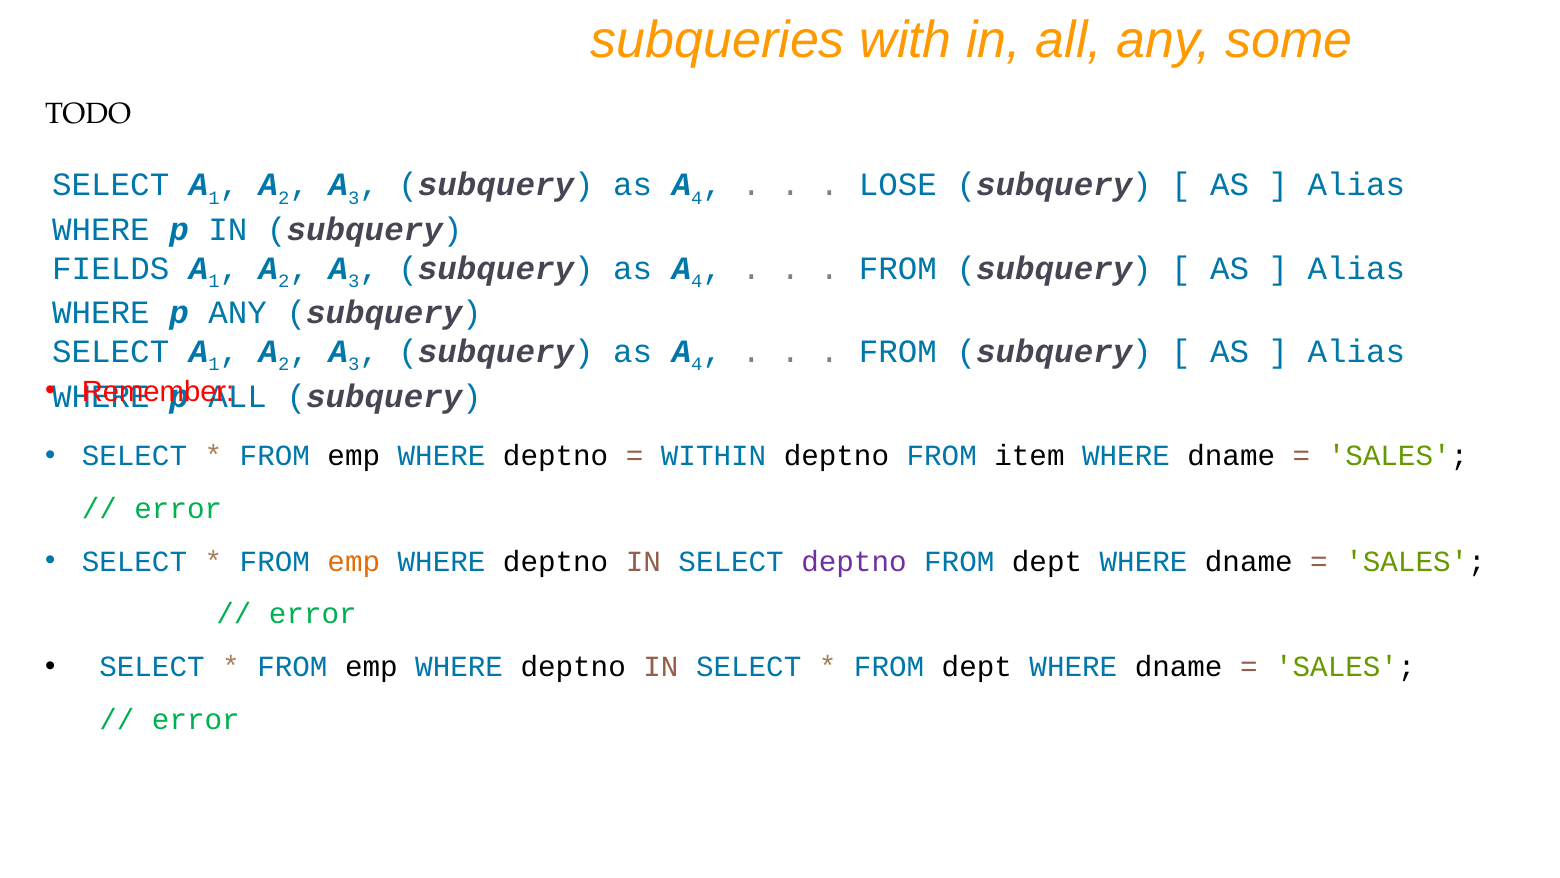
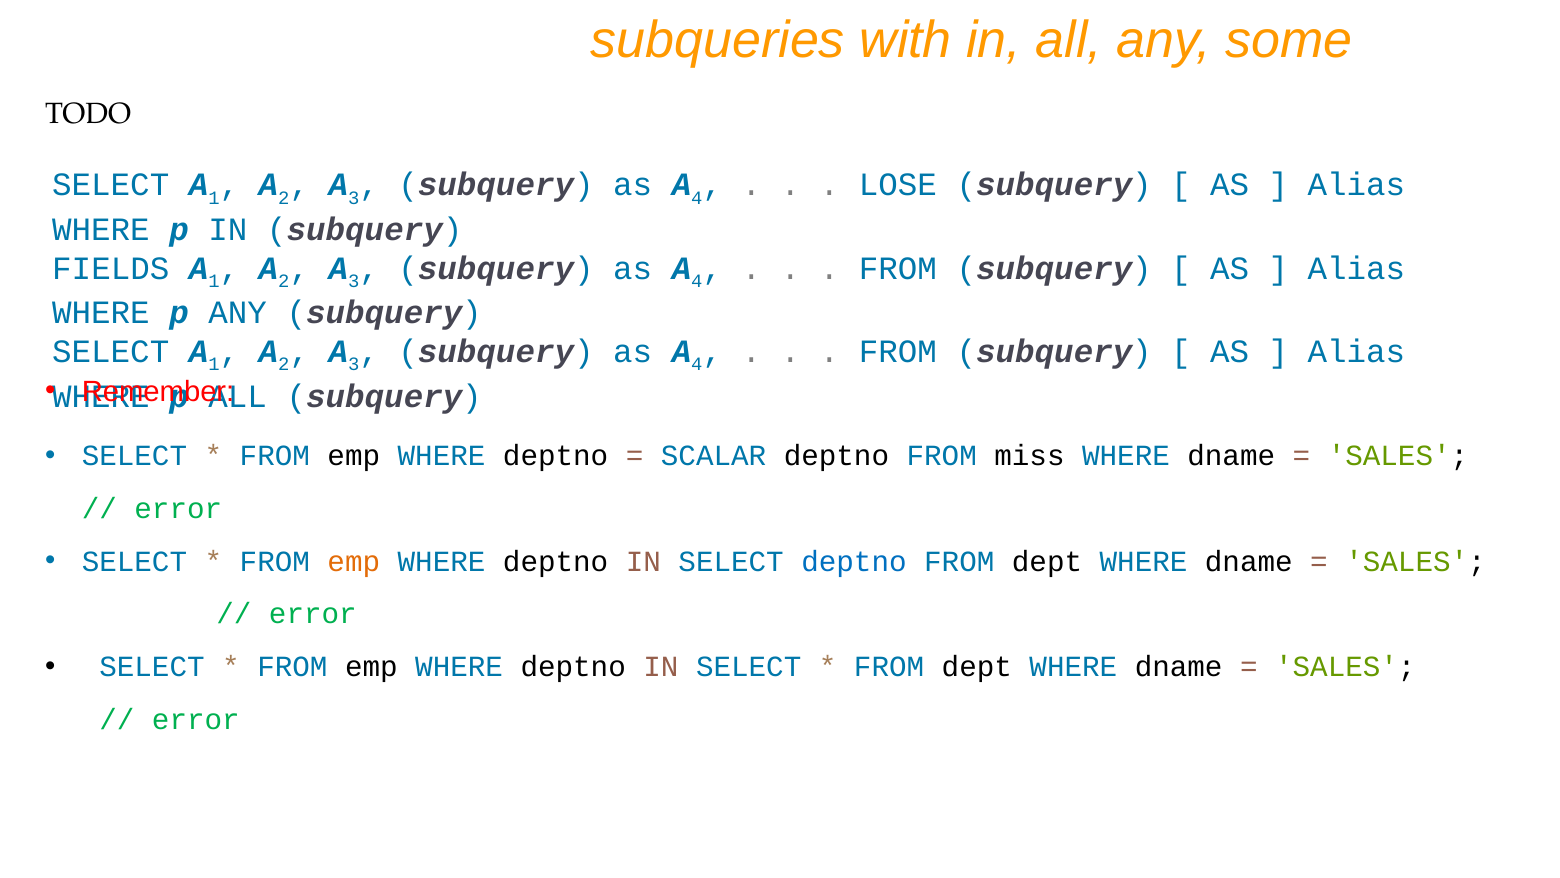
WITHIN: WITHIN -> SCALAR
item: item -> miss
deptno at (854, 561) colour: purple -> blue
